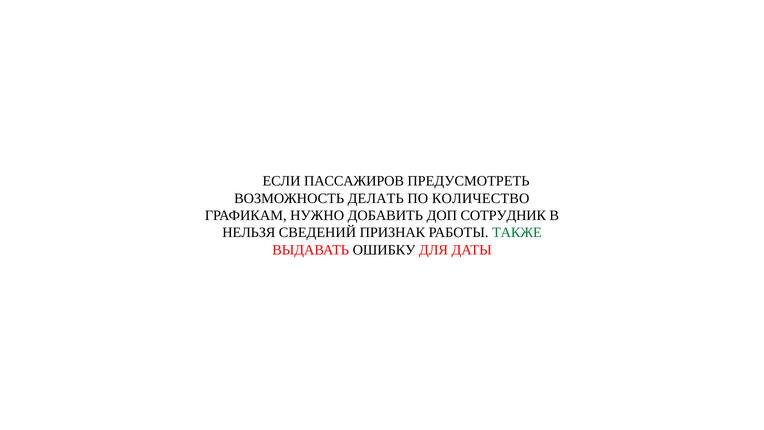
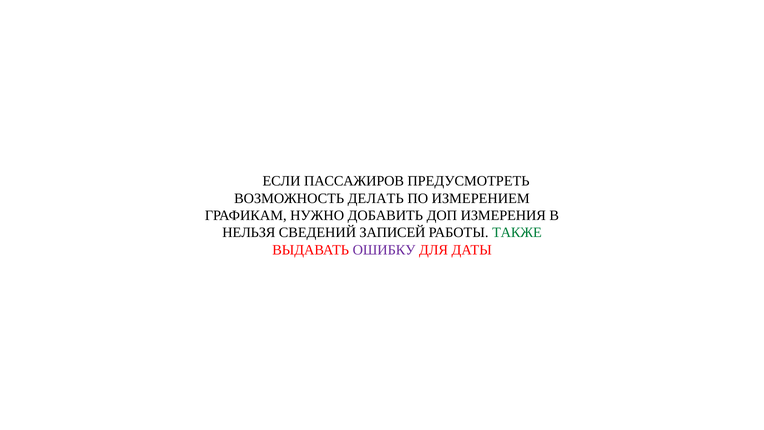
КОЛИЧЕСТВО: КОЛИЧЕСТВО -> ИЗМЕРЕНИЕМ
СОТРУДНИК: СОТРУДНИК -> ИЗМЕРЕНИЯ
ПРИЗНАК: ПРИЗНАК -> ЗАПИСЕЙ
ОШИБКУ colour: black -> purple
